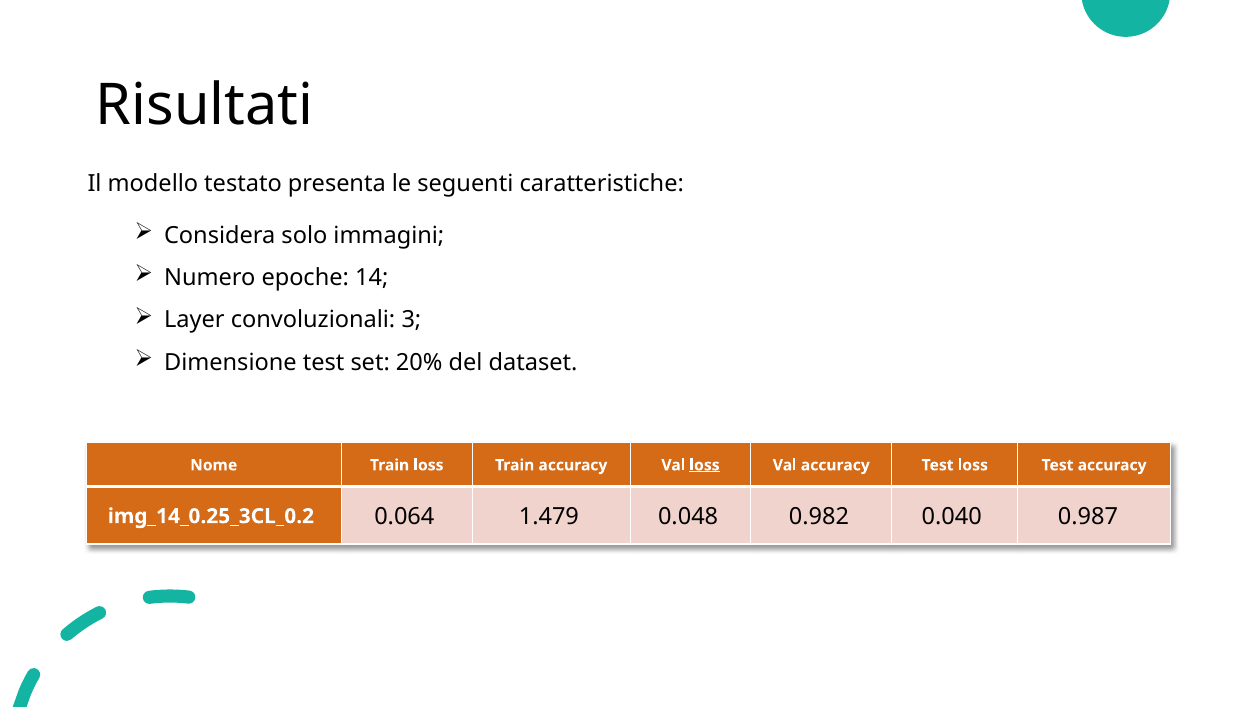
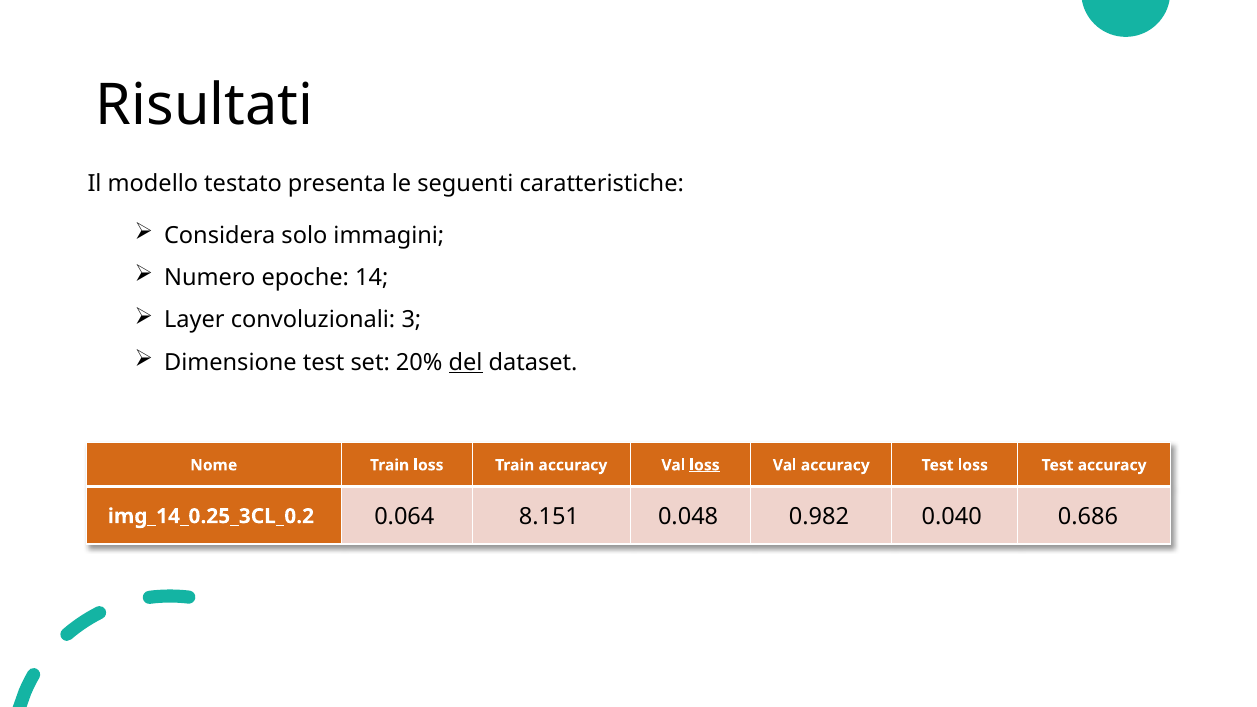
del underline: none -> present
1.479: 1.479 -> 8.151
0.987: 0.987 -> 0.686
